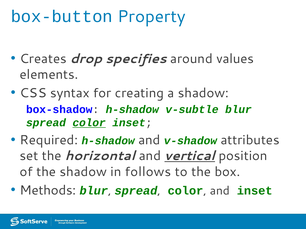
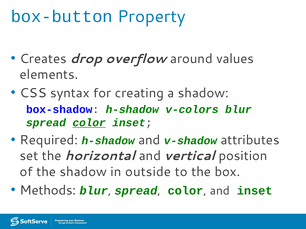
specifies: specifies -> overflow
v-subtle: v-subtle -> v-colors
vertical underline: present -> none
follows: follows -> outside
